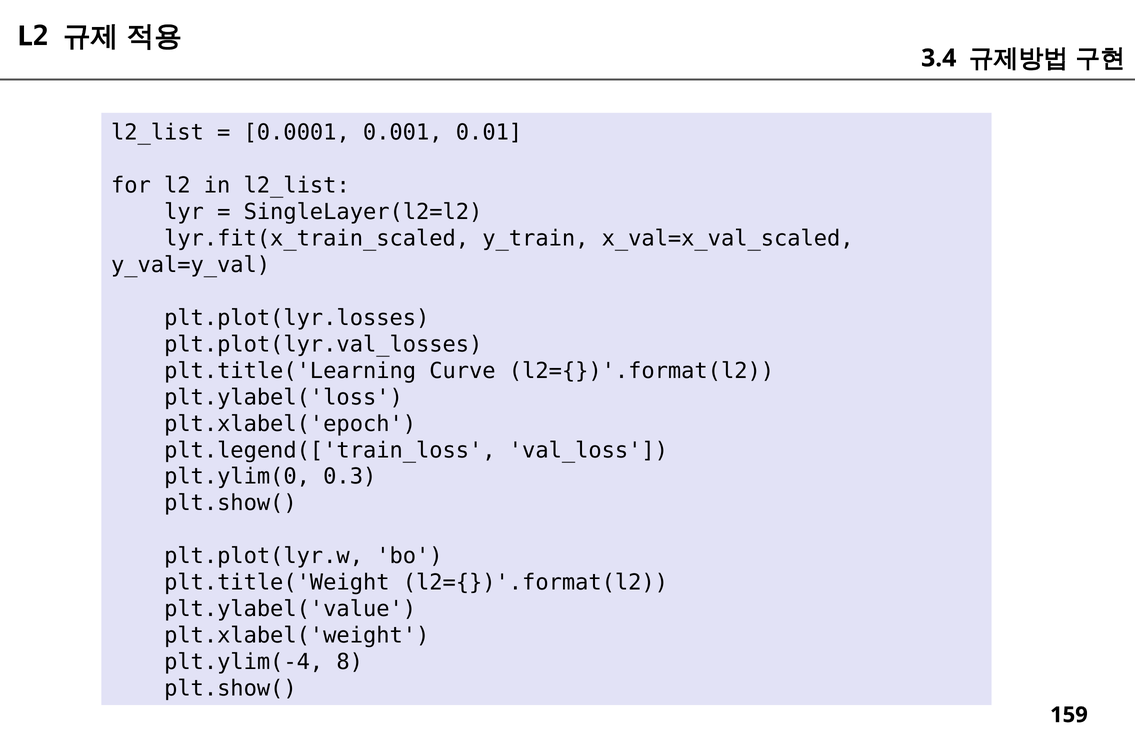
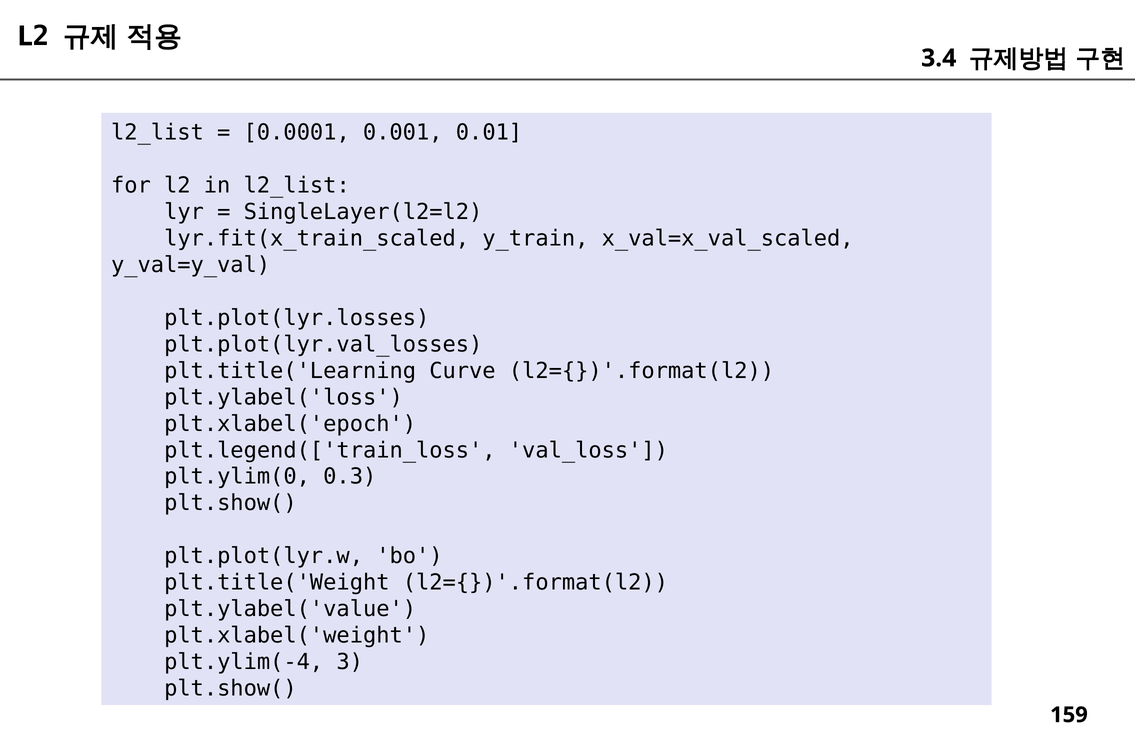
8: 8 -> 3
